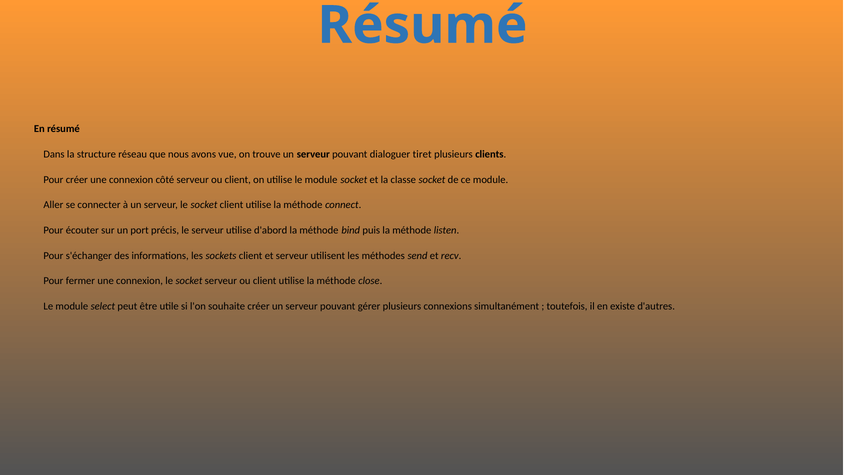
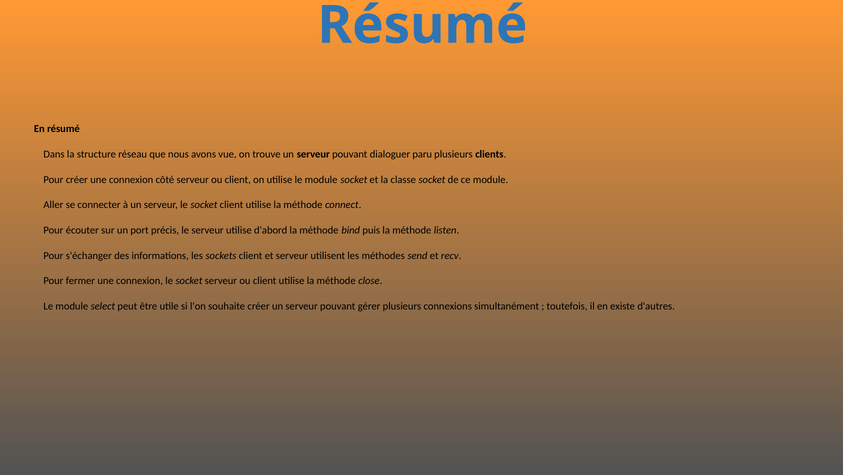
tiret: tiret -> paru
